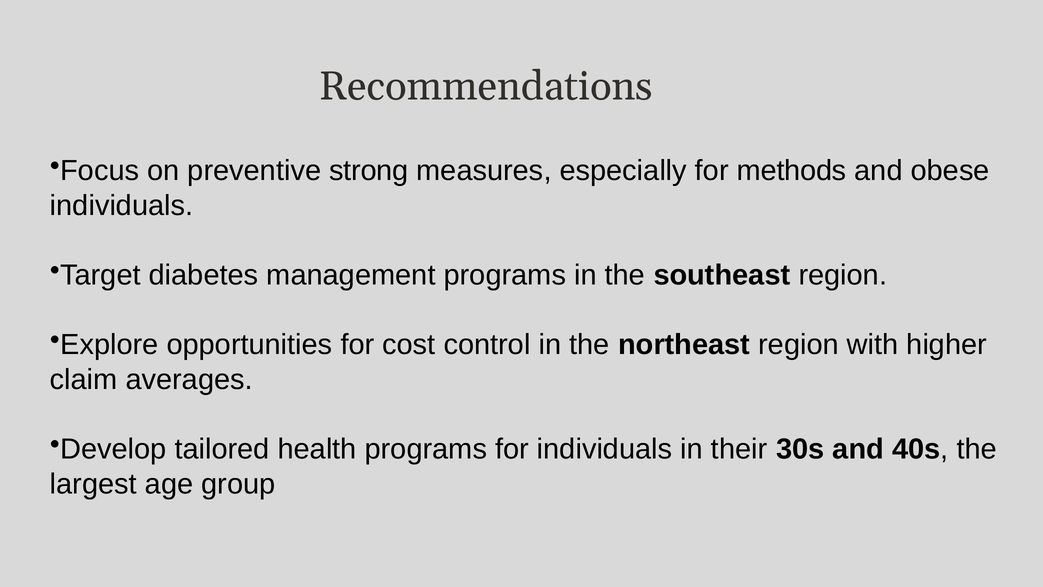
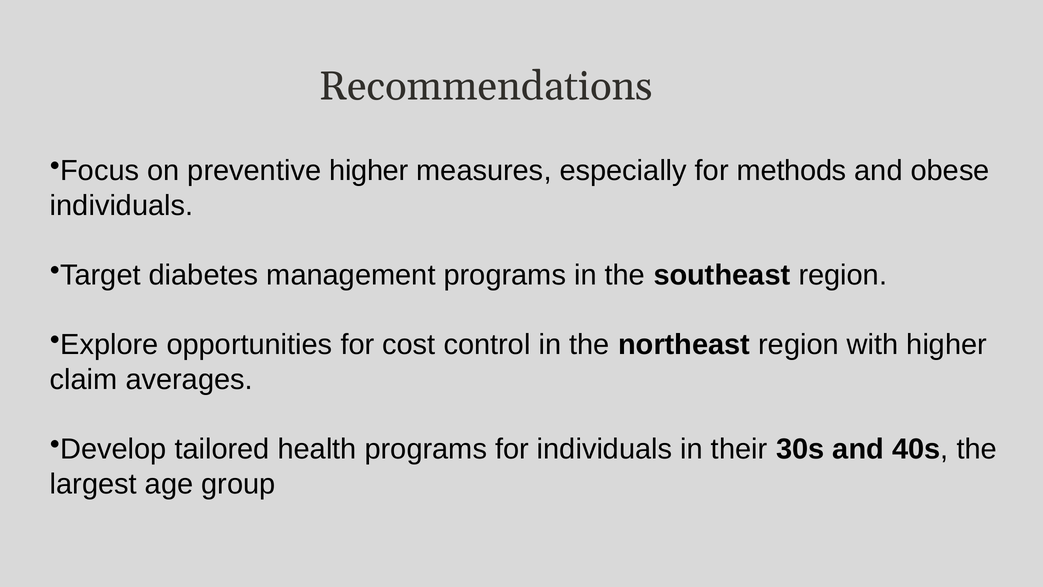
preventive strong: strong -> higher
